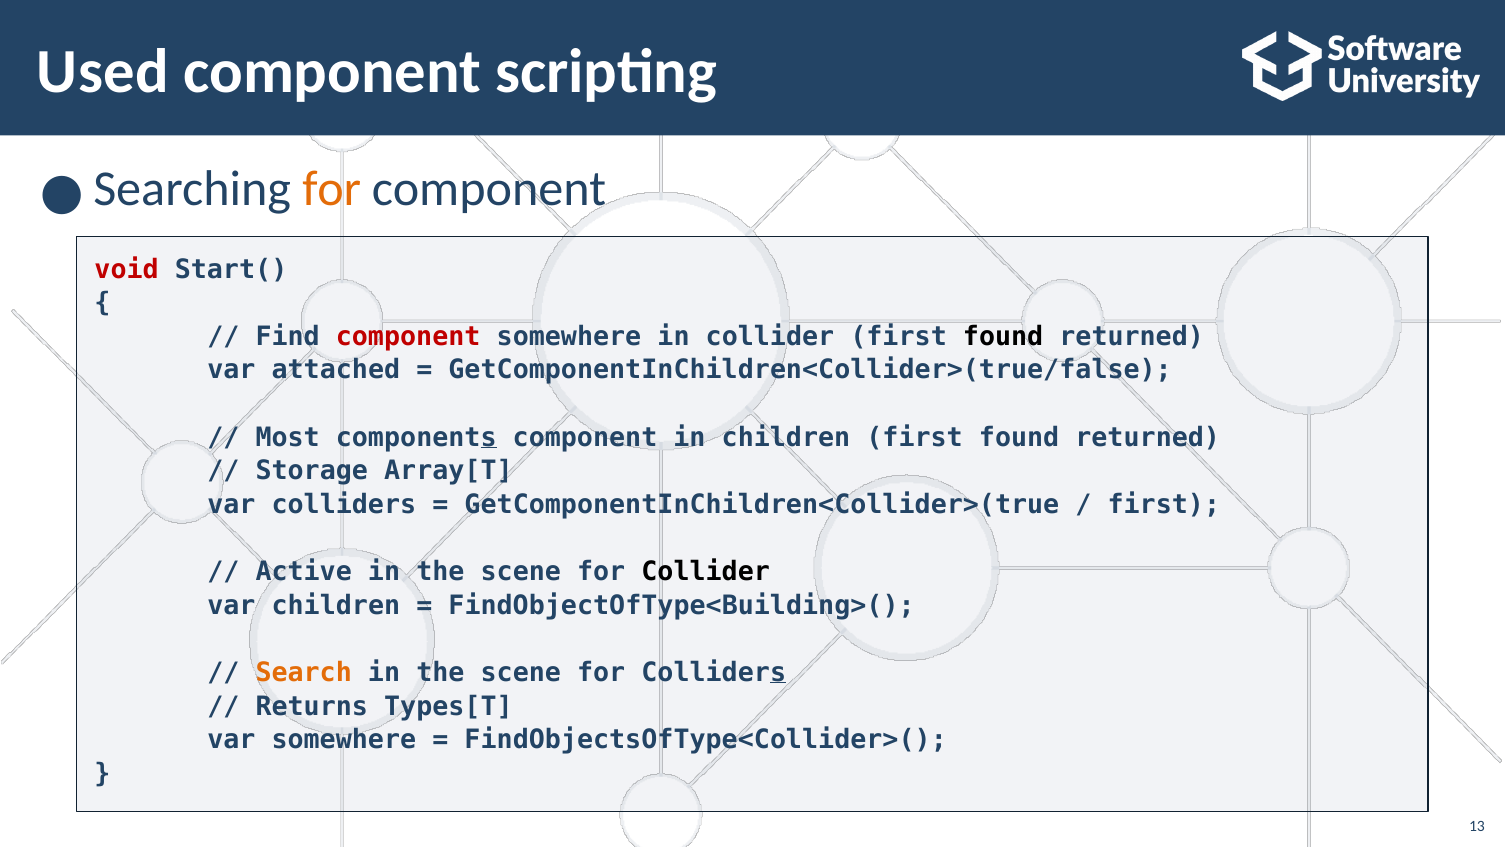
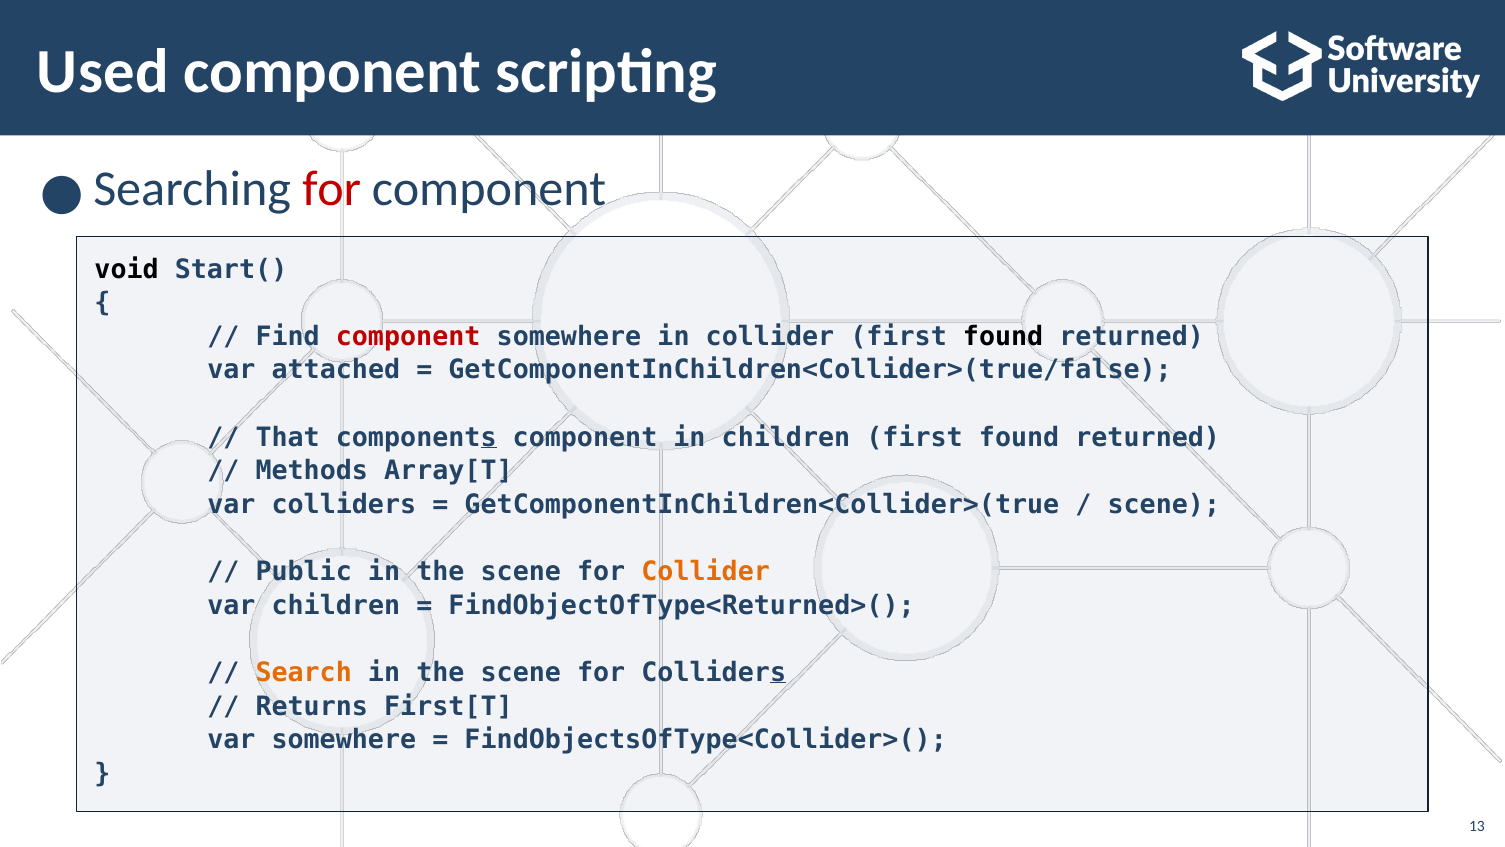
for at (332, 189) colour: orange -> red
void colour: red -> black
Most: Most -> That
Storage: Storage -> Methods
first at (1164, 504): first -> scene
Active: Active -> Public
Collider at (706, 571) colour: black -> orange
FindObjectOfType<Building>(: FindObjectOfType<Building>( -> FindObjectOfType<Returned>(
Types[T: Types[T -> First[T
